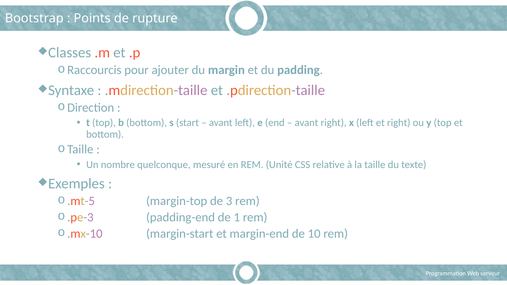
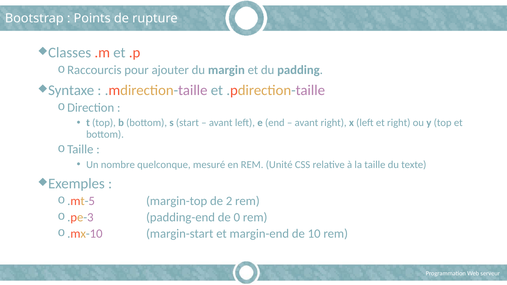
3: 3 -> 2
1: 1 -> 0
